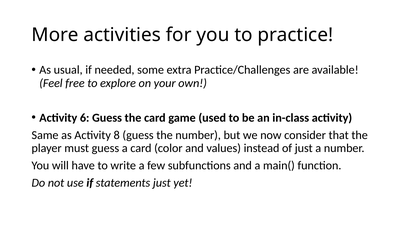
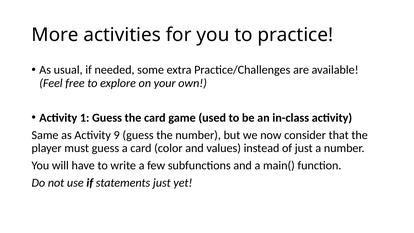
6: 6 -> 1
8: 8 -> 9
